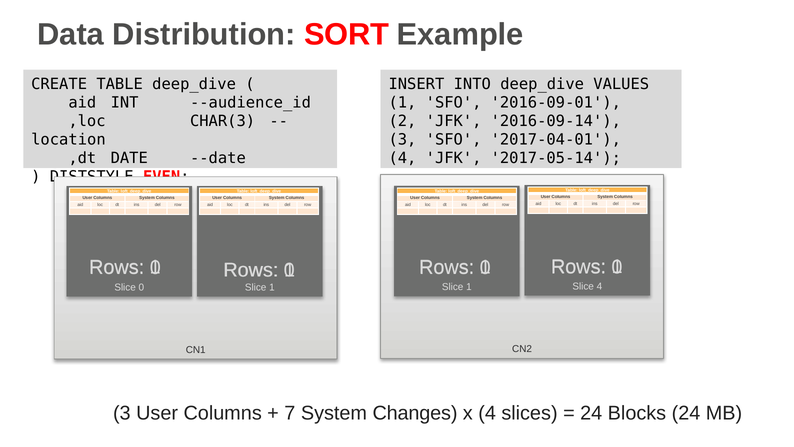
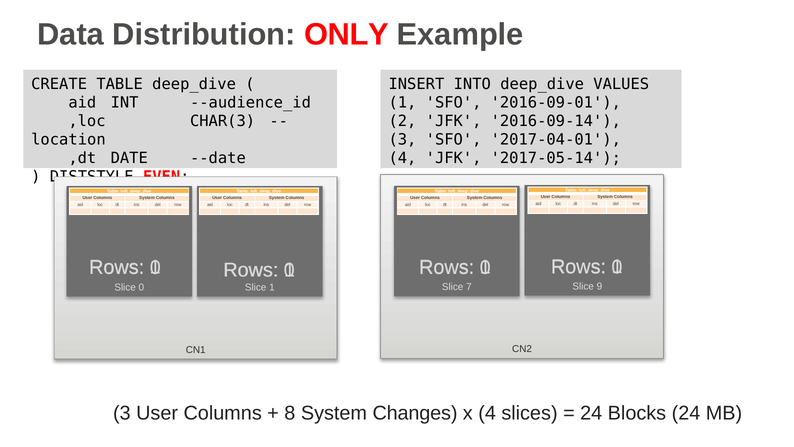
SORT: SORT -> ONLY
1 at (469, 287): 1 -> 7
Slice 4: 4 -> 9
7: 7 -> 8
